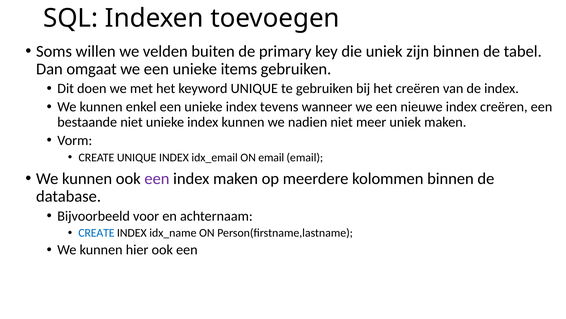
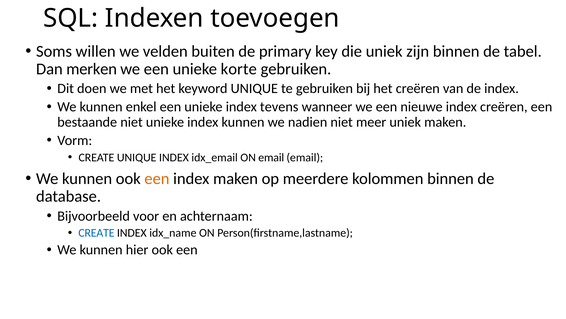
omgaat: omgaat -> merken
items: items -> korte
een at (157, 178) colour: purple -> orange
